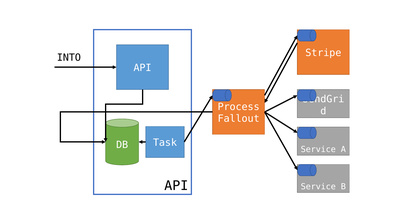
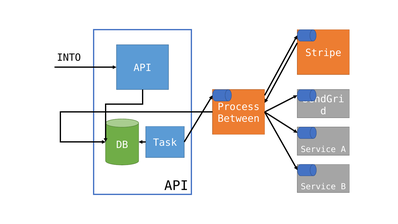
Fallout: Fallout -> Between
